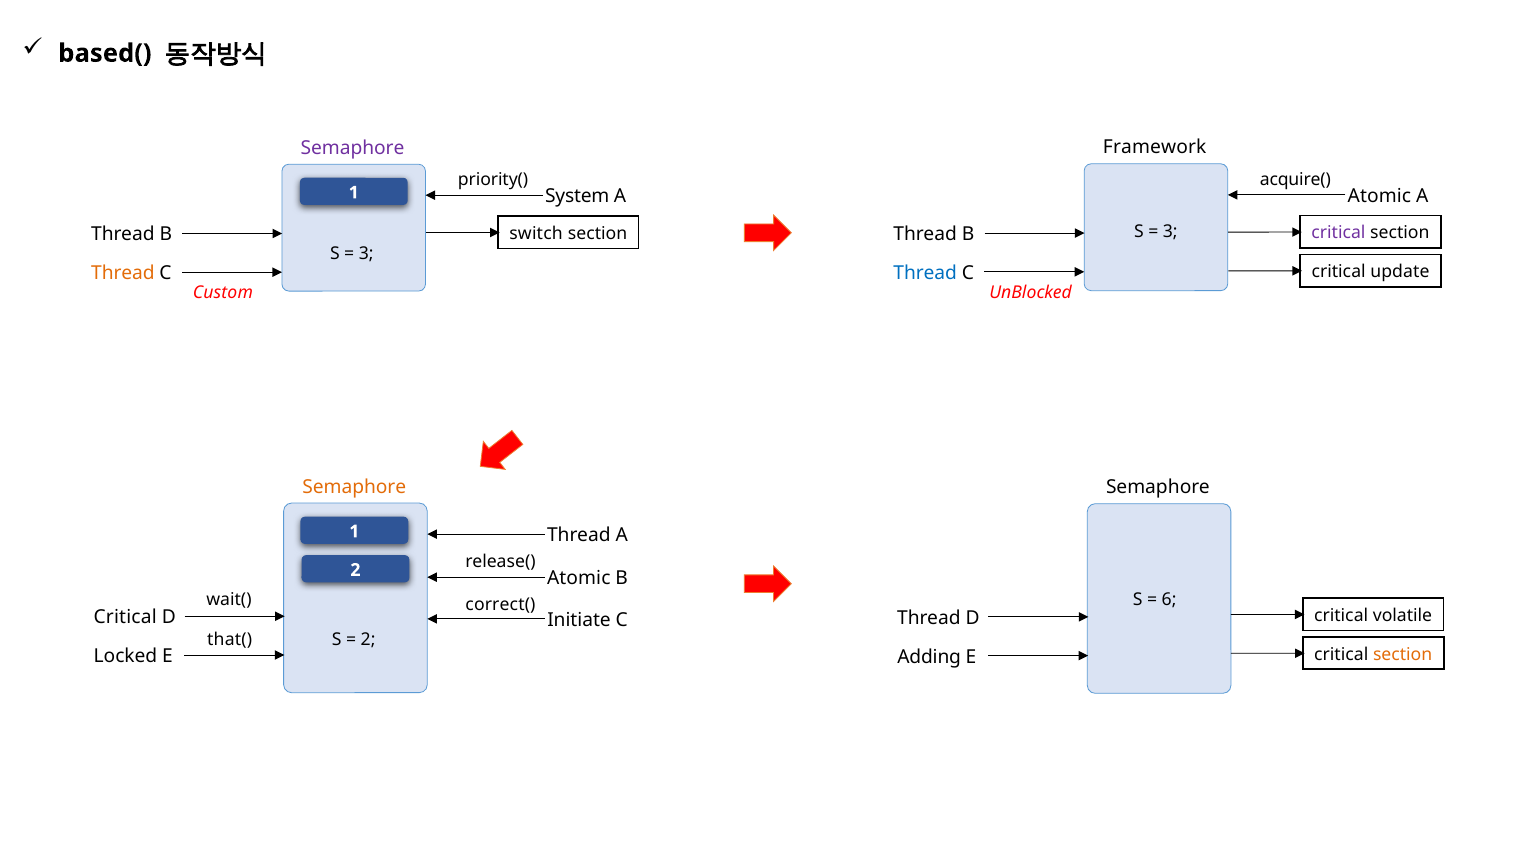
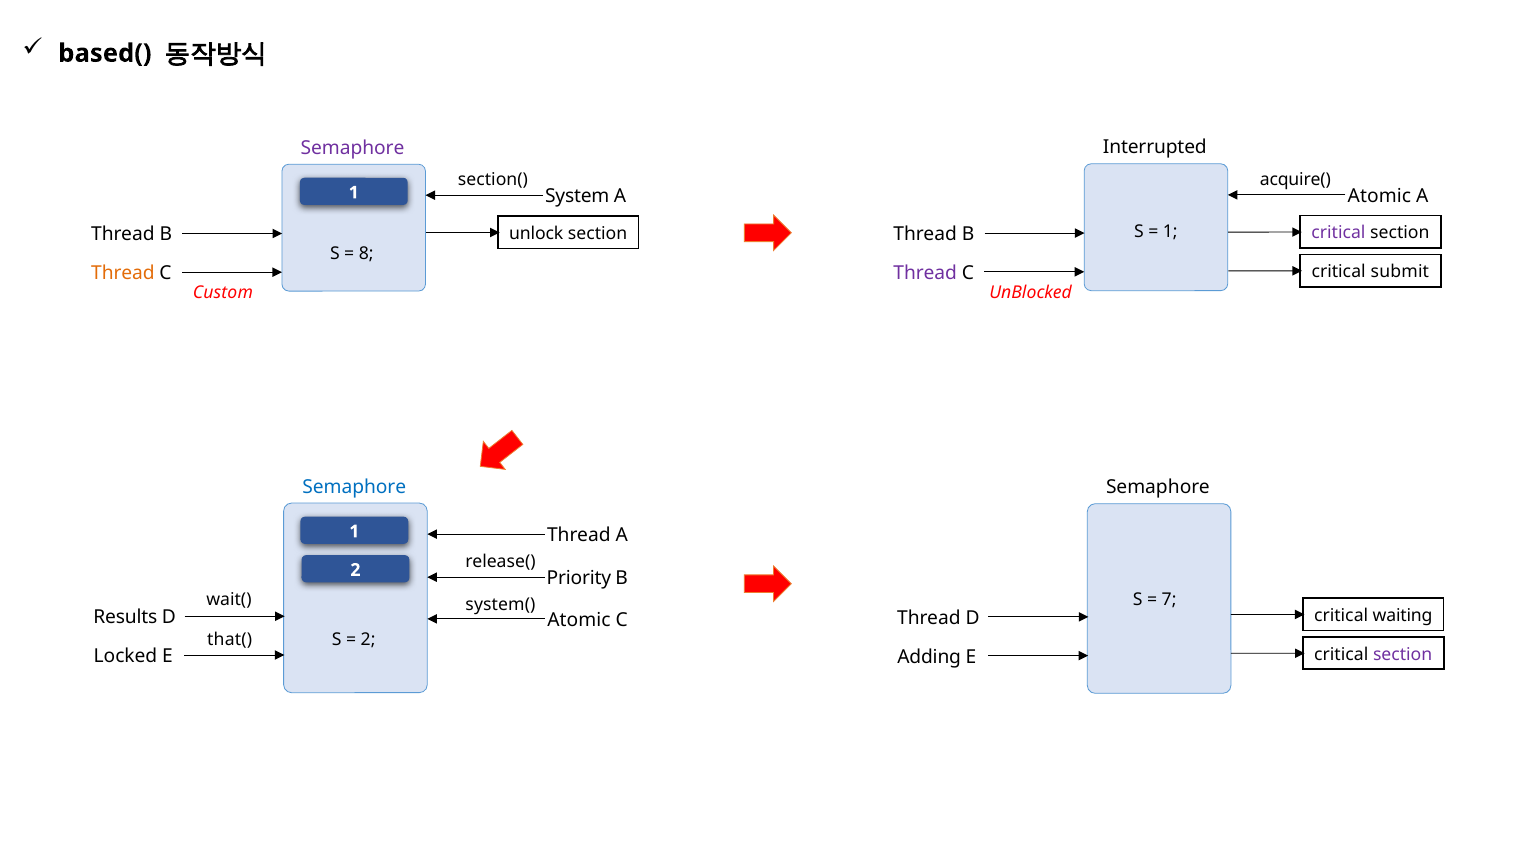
Framework: Framework -> Interrupted
priority(: priority( -> section(
3 at (1170, 231): 3 -> 1
switch: switch -> unlock
3 at (366, 253): 3 -> 8
update: update -> submit
Thread at (925, 273) colour: blue -> purple
Semaphore at (354, 487) colour: orange -> blue
2 Atomic: Atomic -> Priority
6: 6 -> 7
correct(: correct( -> system(
volatile: volatile -> waiting
Critical at (125, 617): Critical -> Results
Initiate at (579, 620): Initiate -> Atomic
section at (1403, 654) colour: orange -> purple
